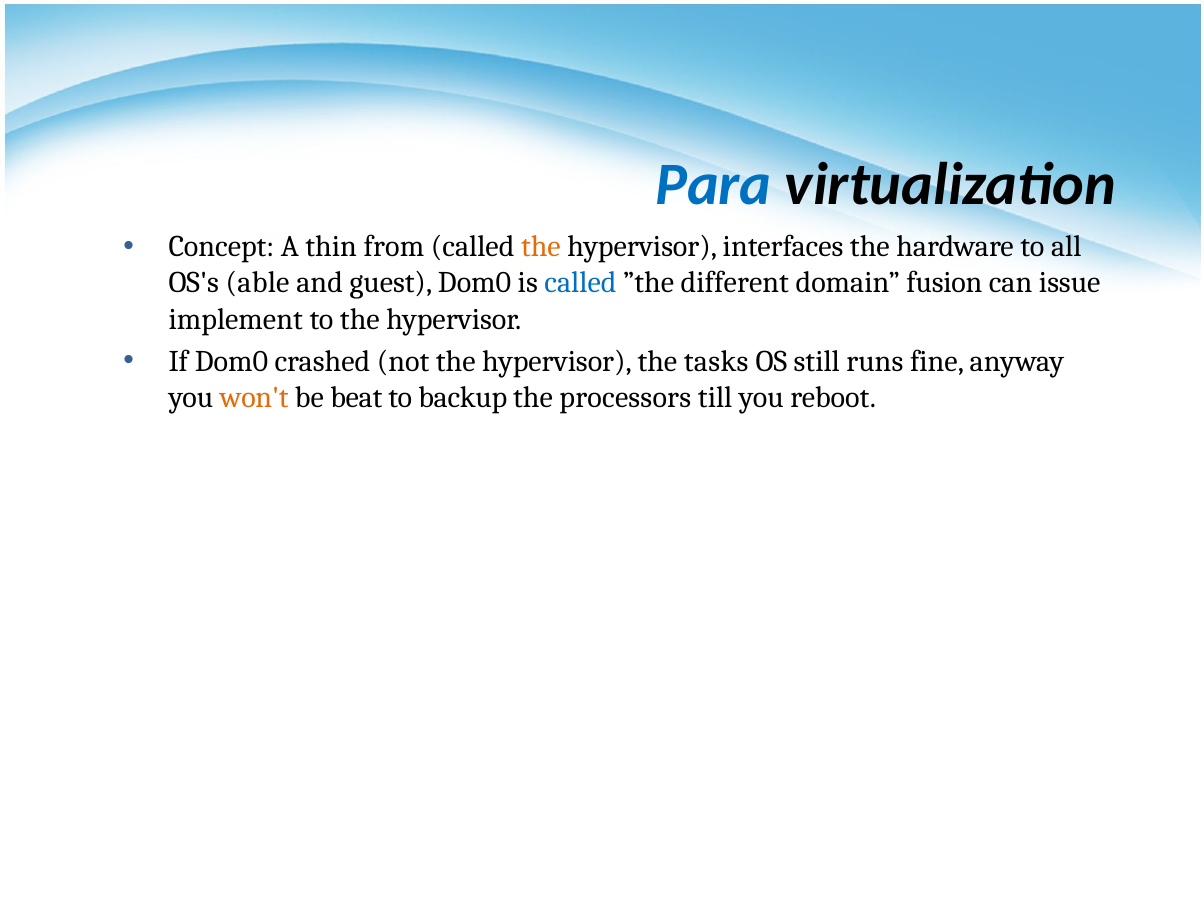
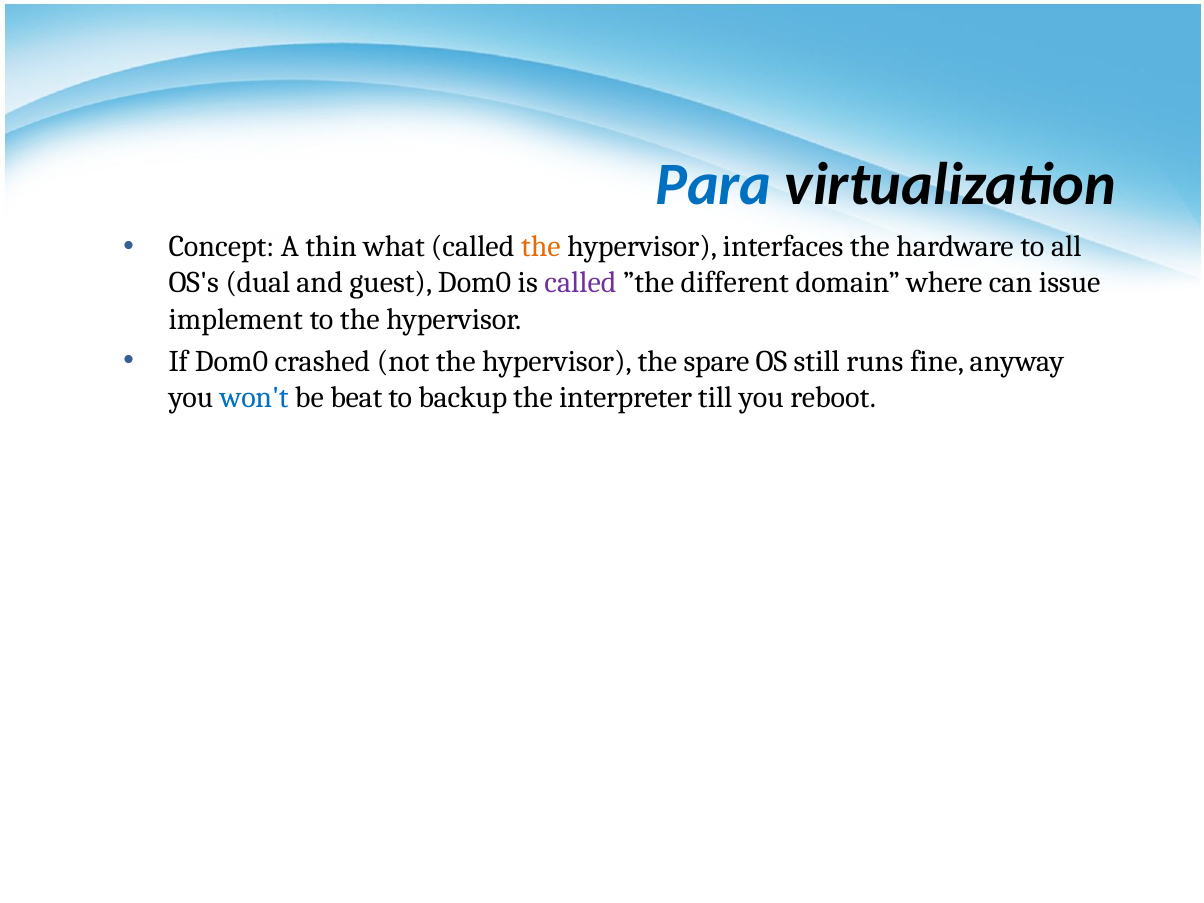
from: from -> what
able: able -> dual
called at (580, 283) colour: blue -> purple
fusion: fusion -> where
tasks: tasks -> spare
won't colour: orange -> blue
processors: processors -> interpreter
